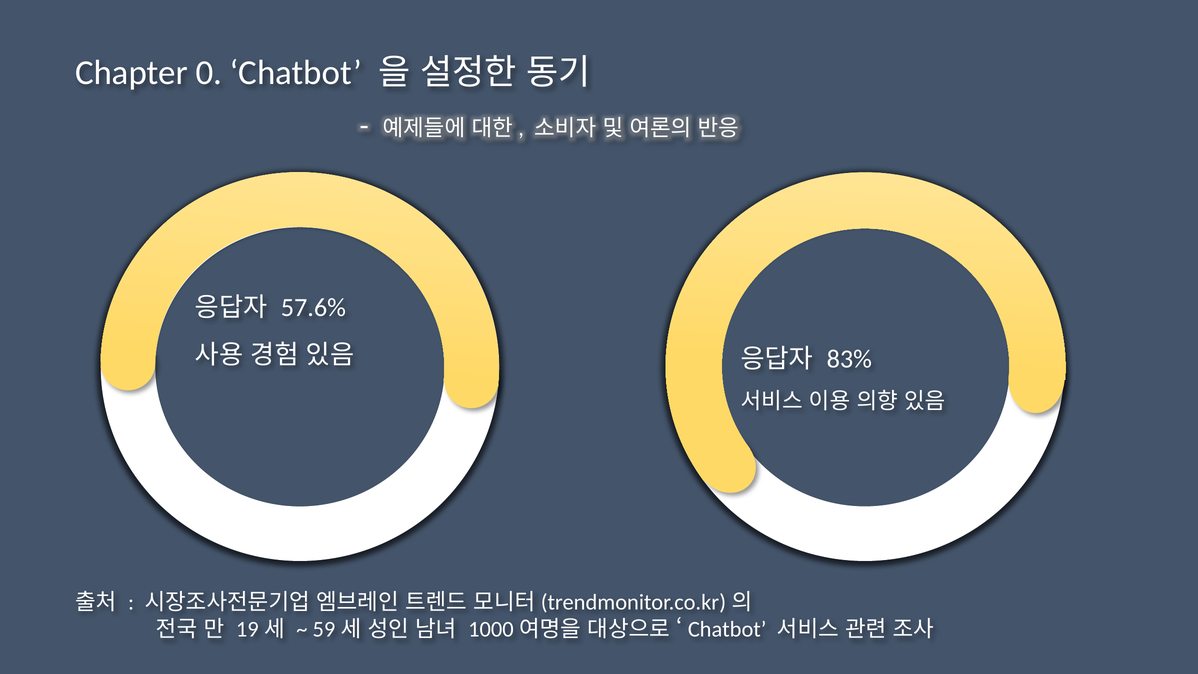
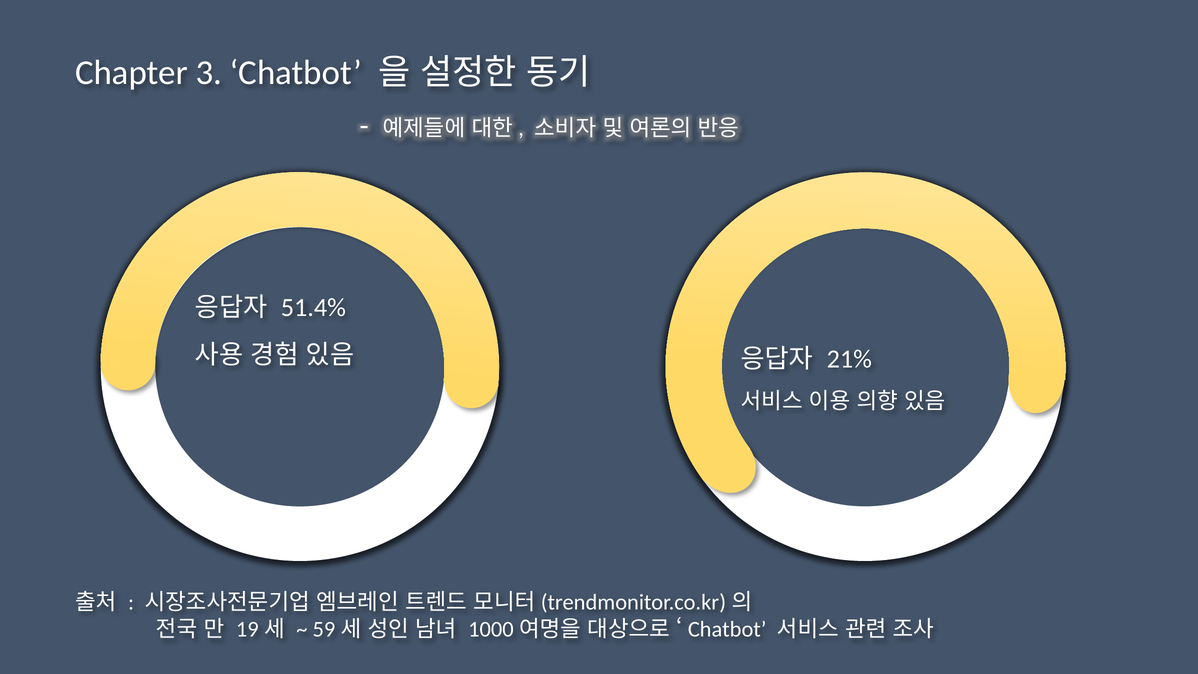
0: 0 -> 3
57.6%: 57.6% -> 51.4%
83%: 83% -> 21%
